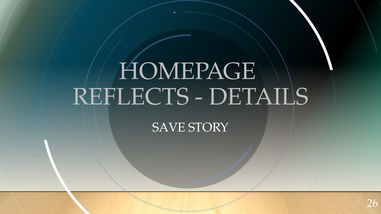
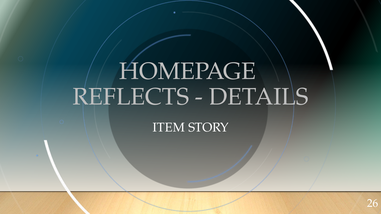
SAVE: SAVE -> ITEM
